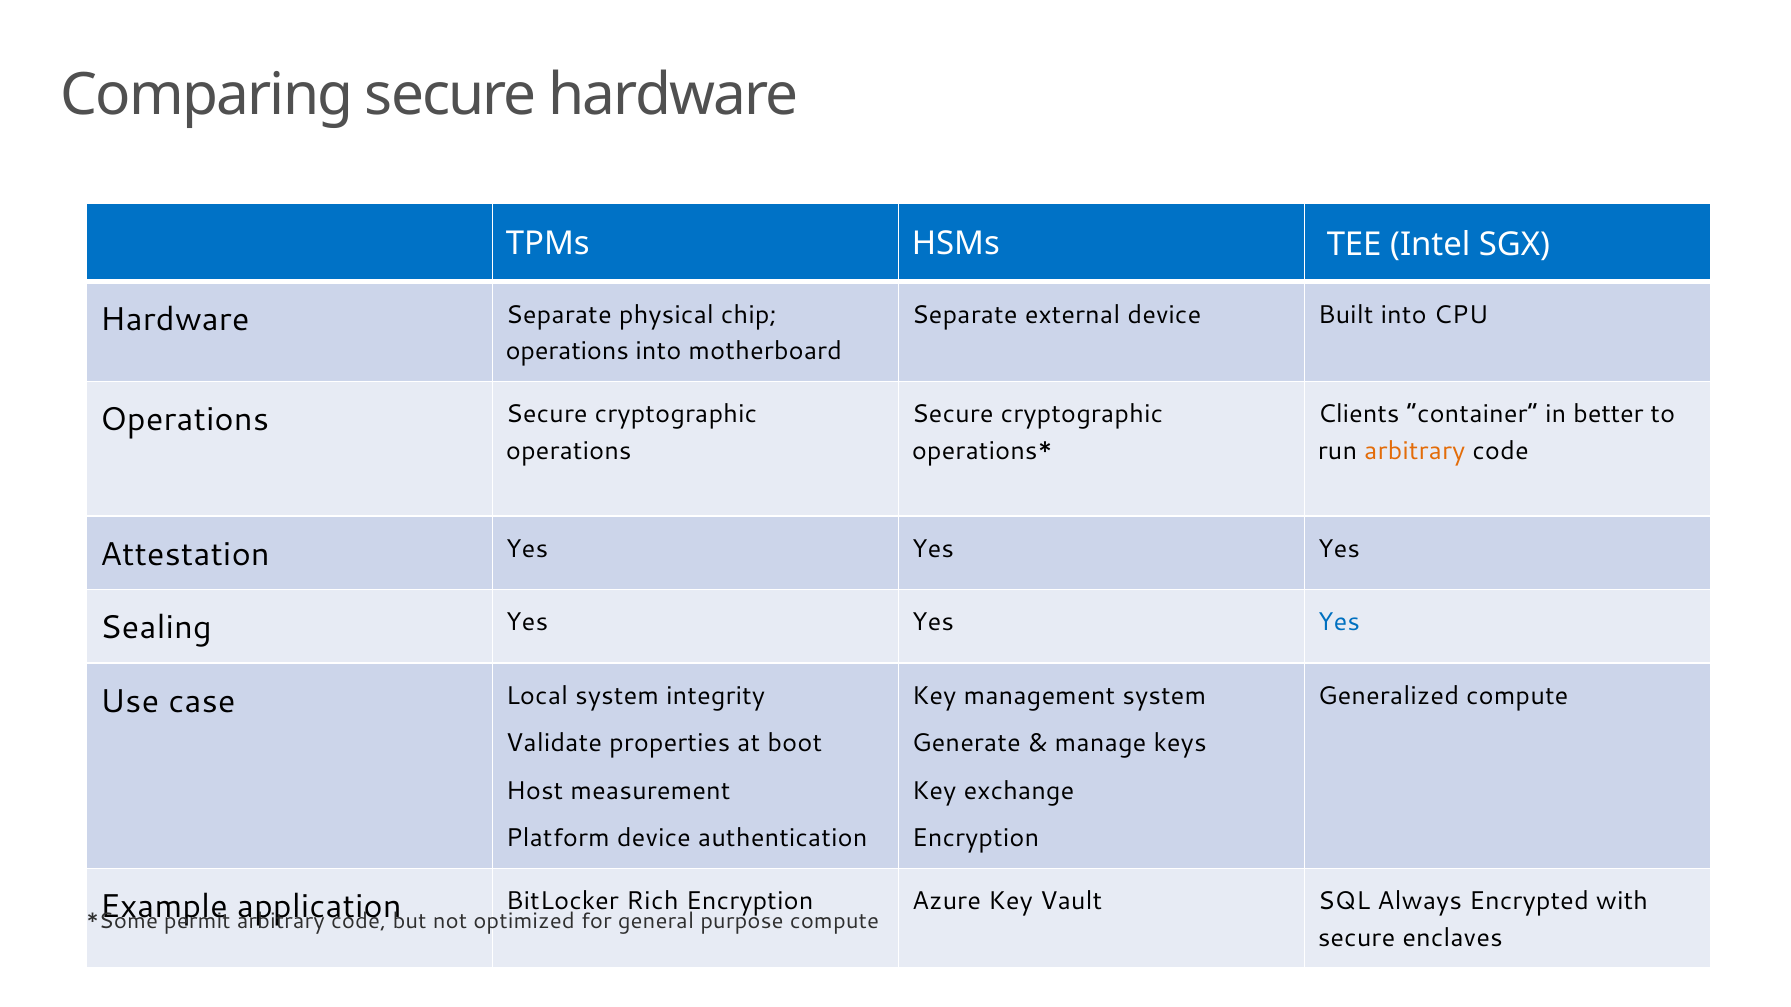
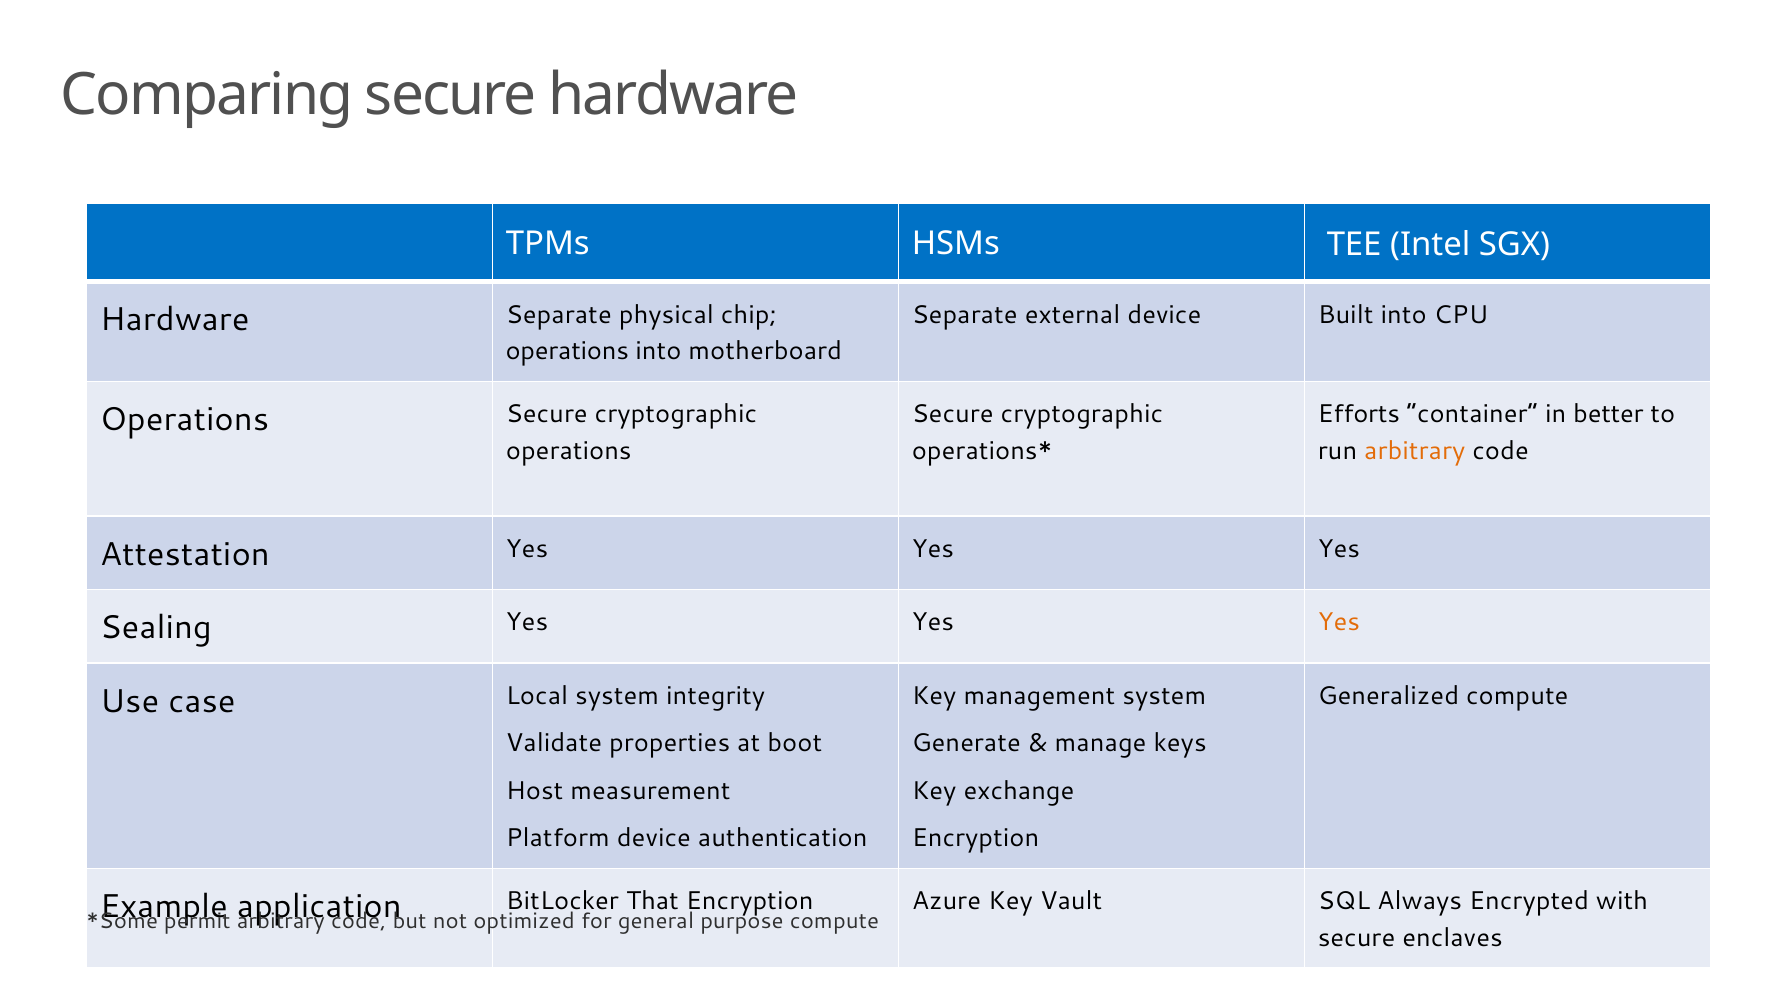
Clients: Clients -> Efforts
Yes at (1339, 623) colour: blue -> orange
Rich: Rich -> That
